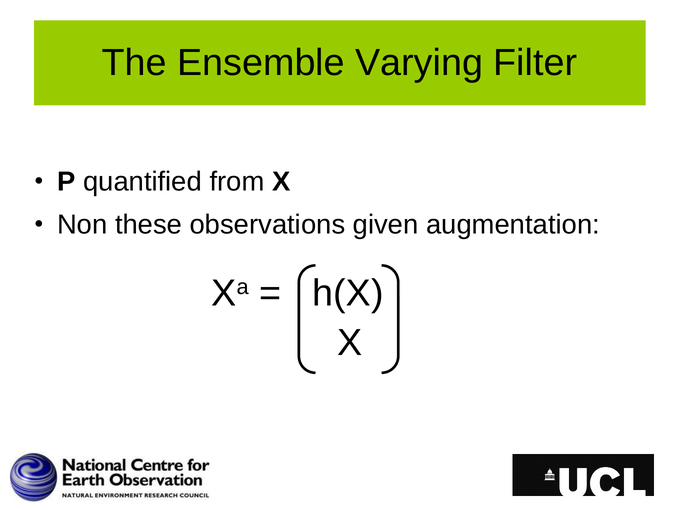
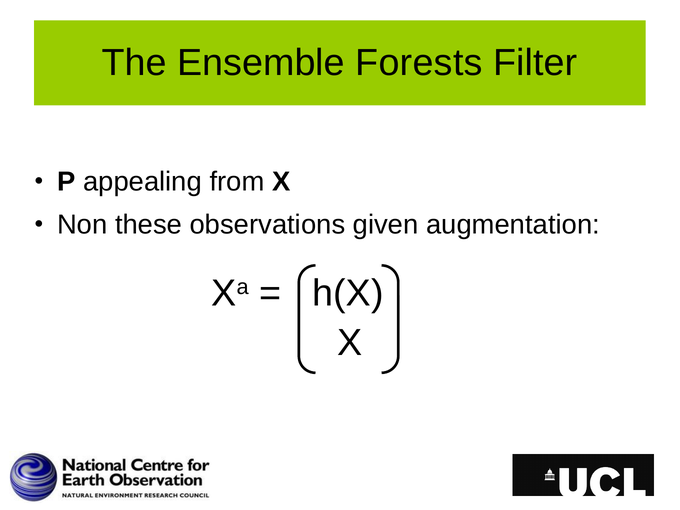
Varying: Varying -> Forests
quantified: quantified -> appealing
